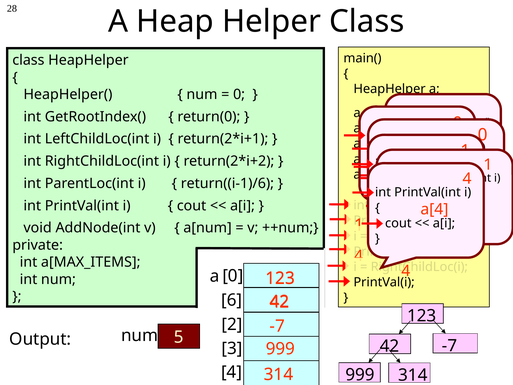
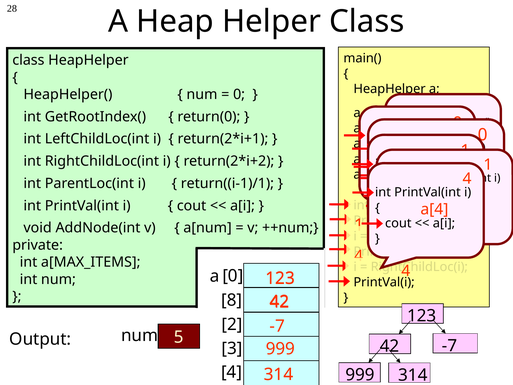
return((i-1)/6: return((i-1)/6 -> return((i-1)/1
6: 6 -> 8
